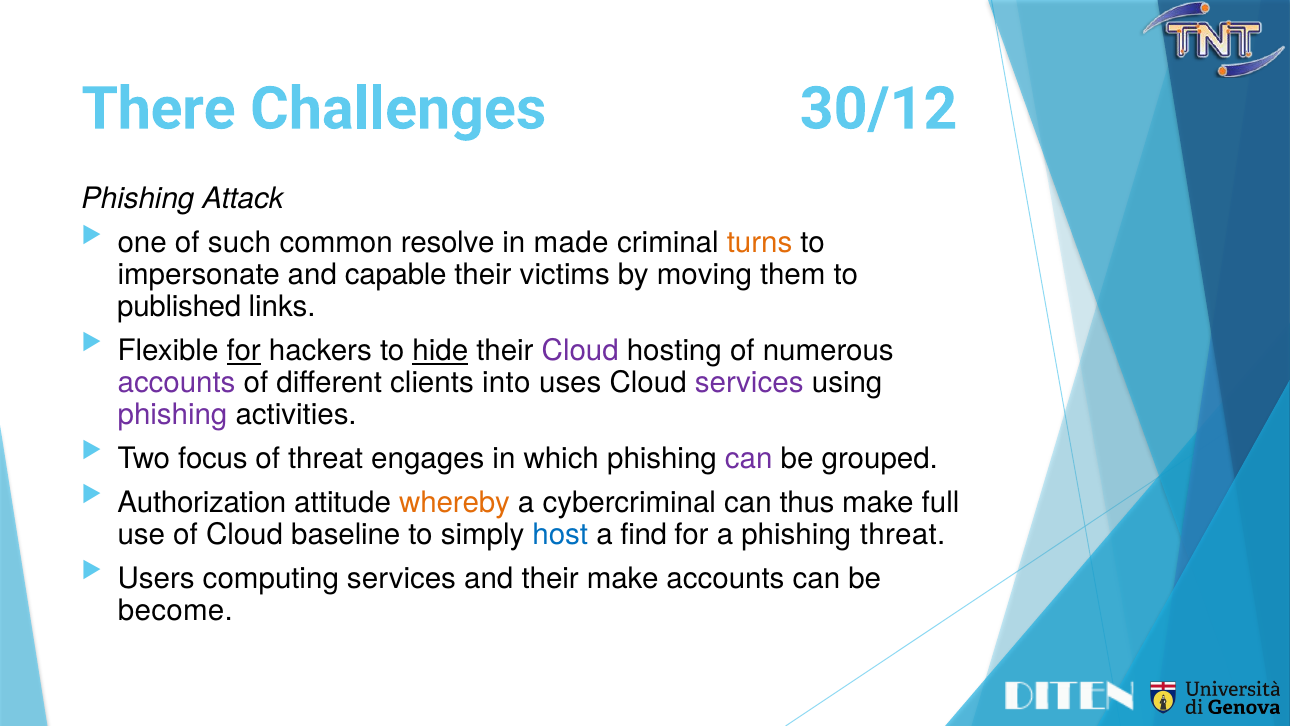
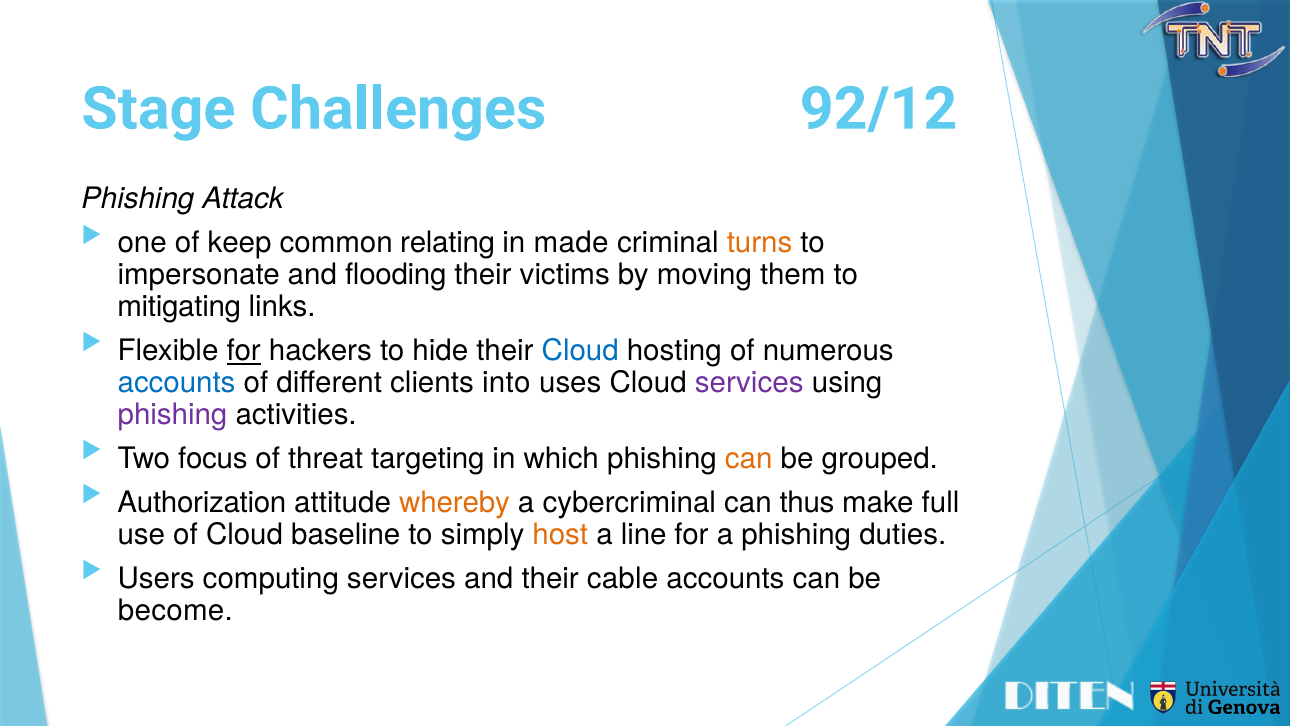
There: There -> Stage
30/12: 30/12 -> 92/12
such: such -> keep
resolve: resolve -> relating
capable: capable -> flooding
published: published -> mitigating
hide underline: present -> none
Cloud at (580, 351) colour: purple -> blue
accounts at (177, 383) colour: purple -> blue
engages: engages -> targeting
can at (749, 459) colour: purple -> orange
host colour: blue -> orange
find: find -> line
phishing threat: threat -> duties
their make: make -> cable
